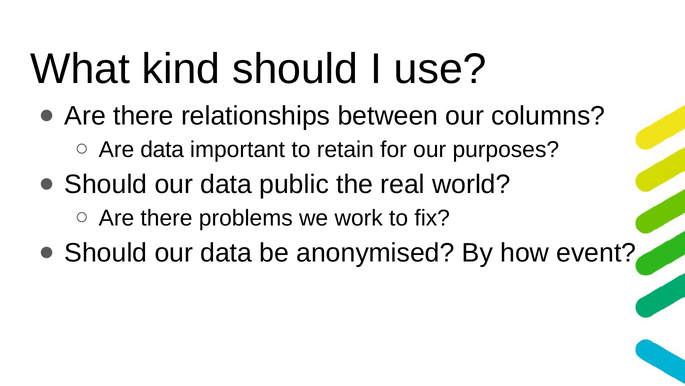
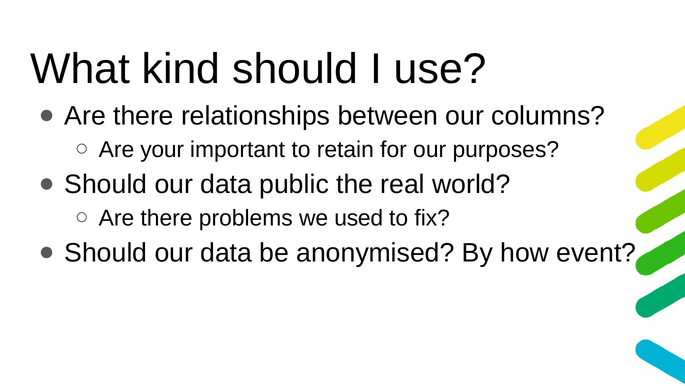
Are data: data -> your
work: work -> used
